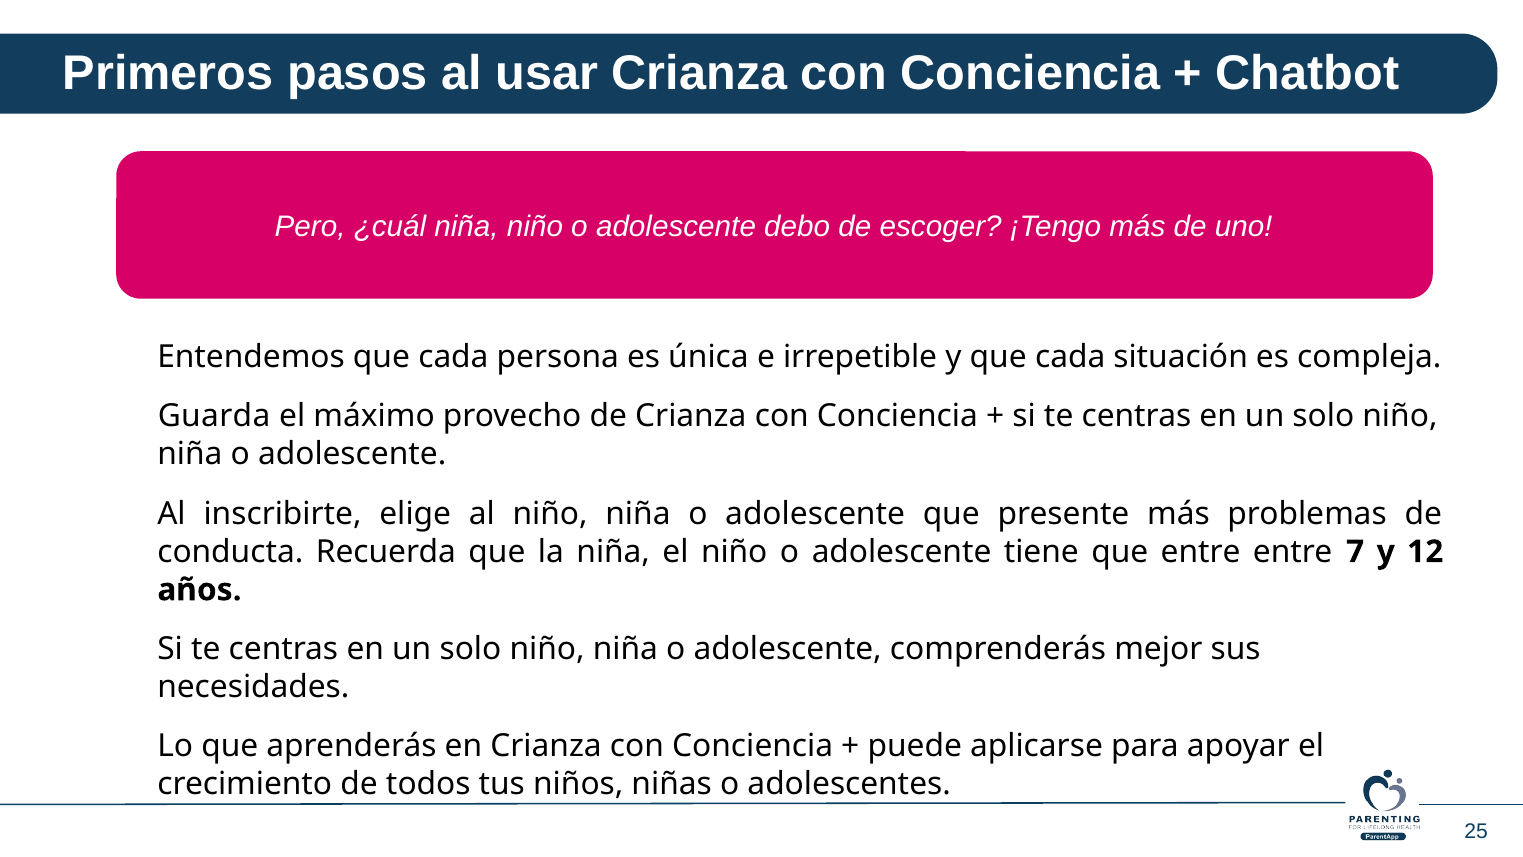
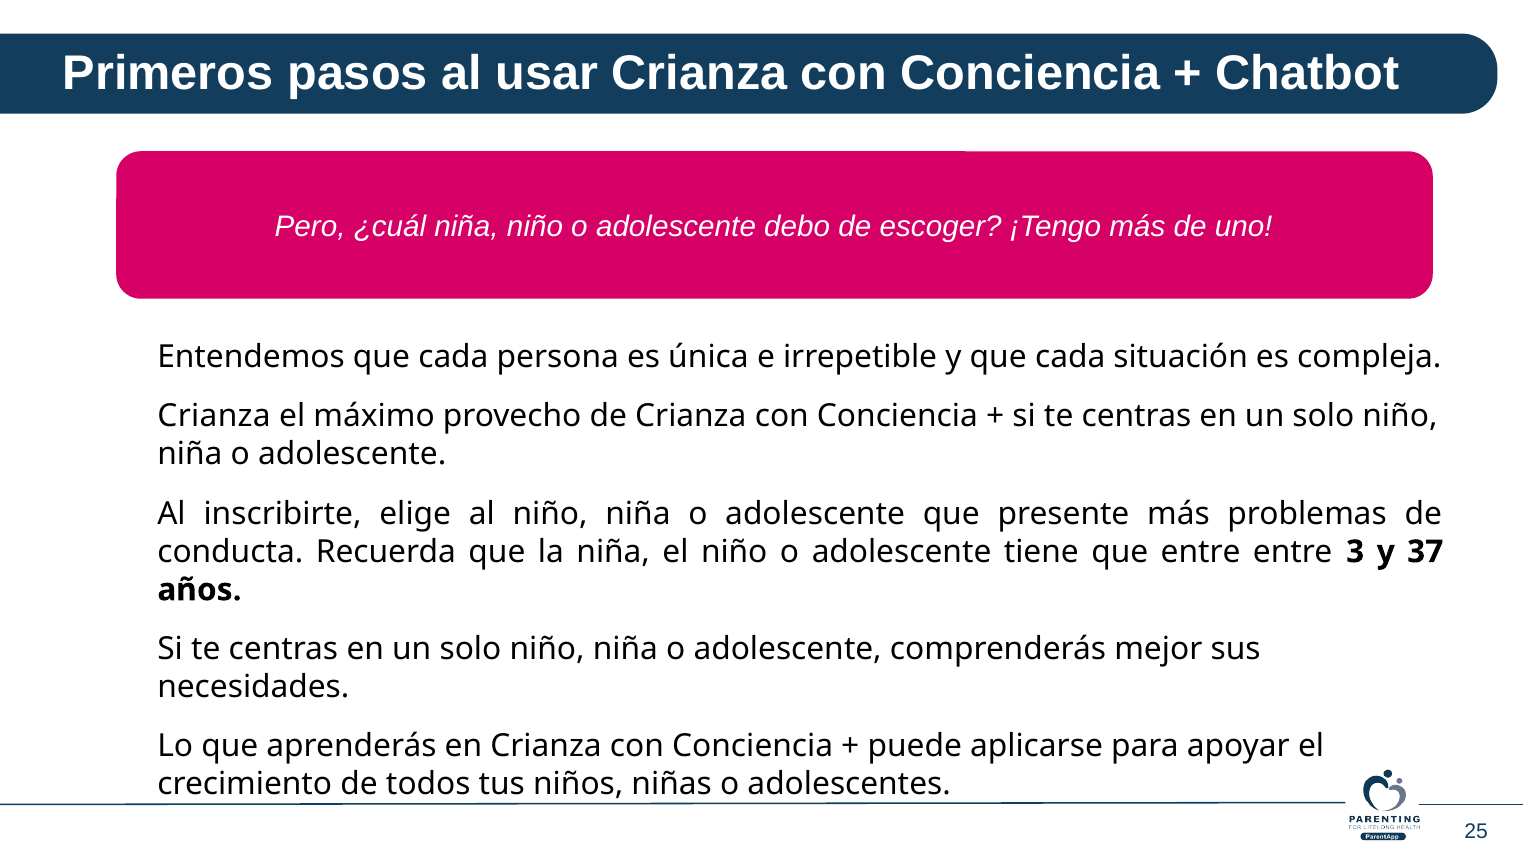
Guarda at (214, 416): Guarda -> Crianza
7: 7 -> 3
12: 12 -> 37
